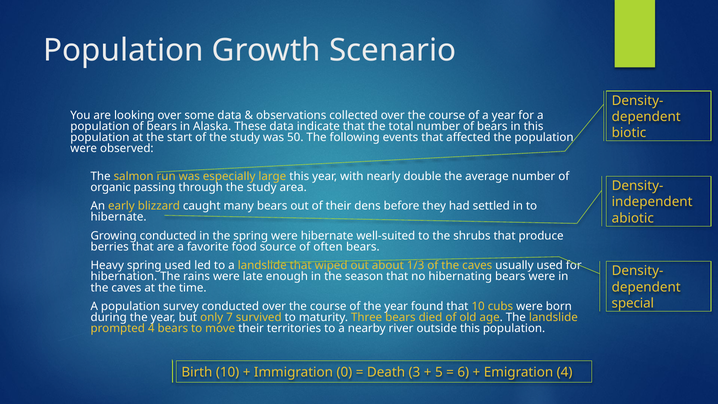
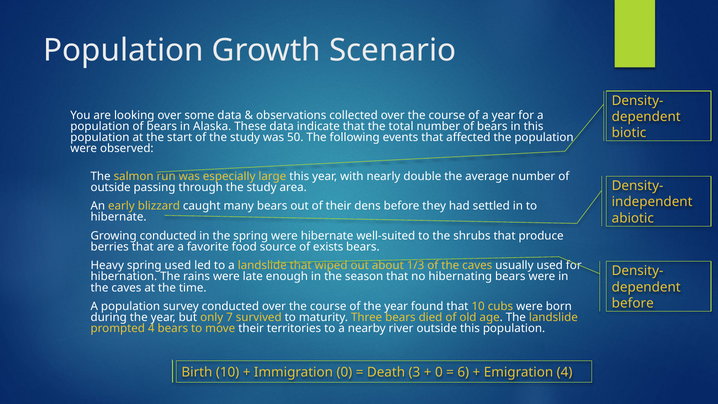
organic at (111, 187): organic -> outside
often: often -> exists
special at (633, 303): special -> before
5 at (439, 372): 5 -> 0
